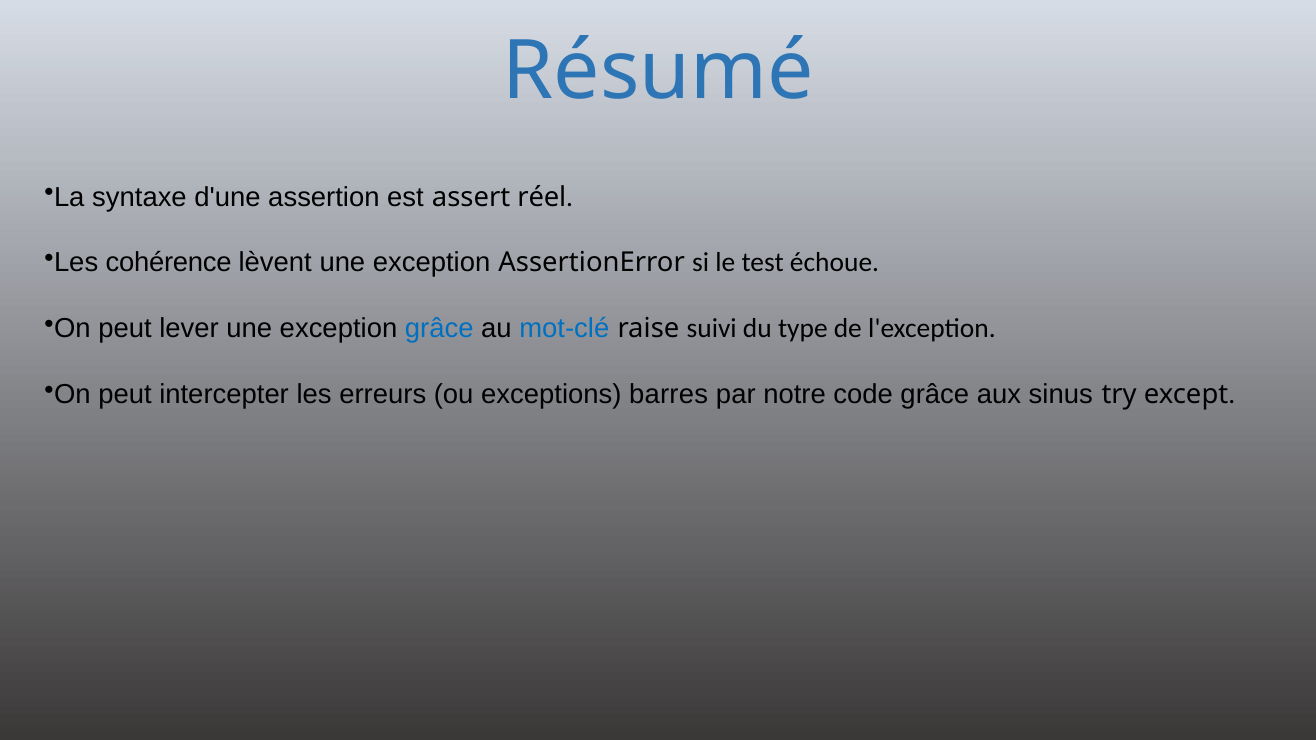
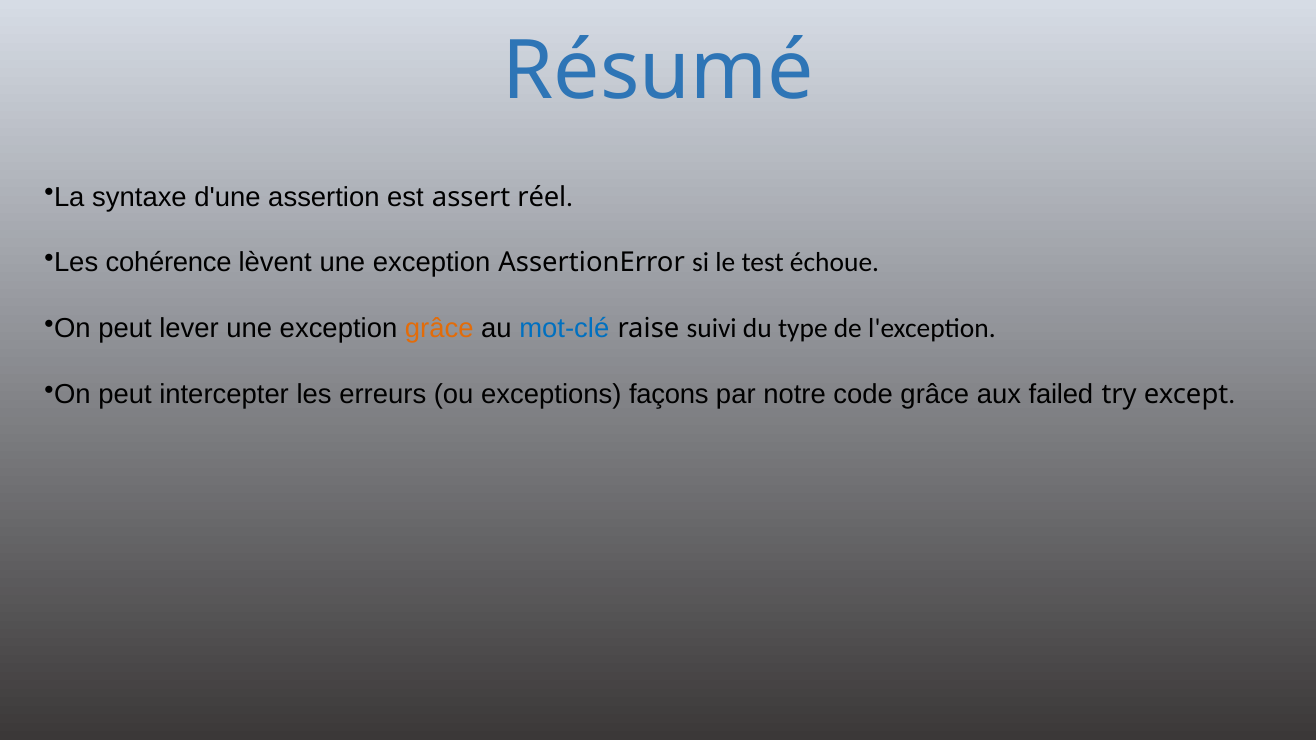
grâce at (439, 329) colour: blue -> orange
barres: barres -> façons
sinus: sinus -> failed
